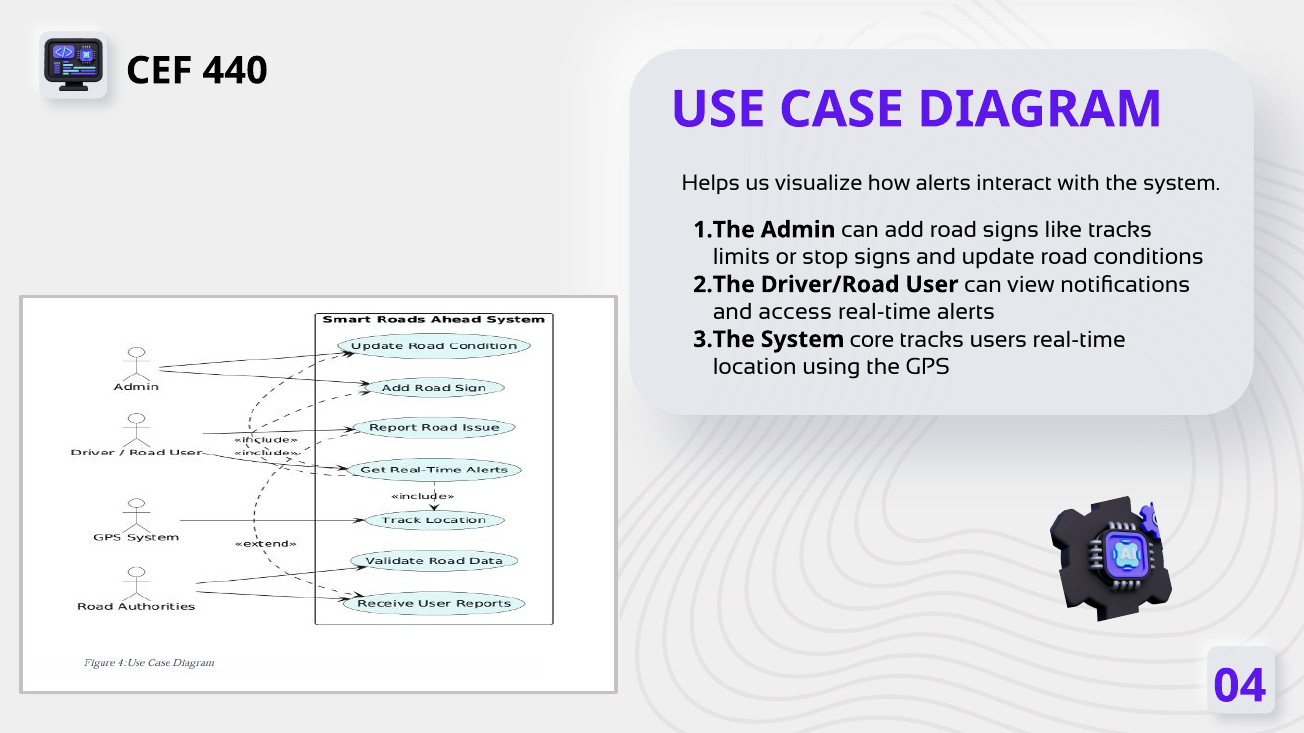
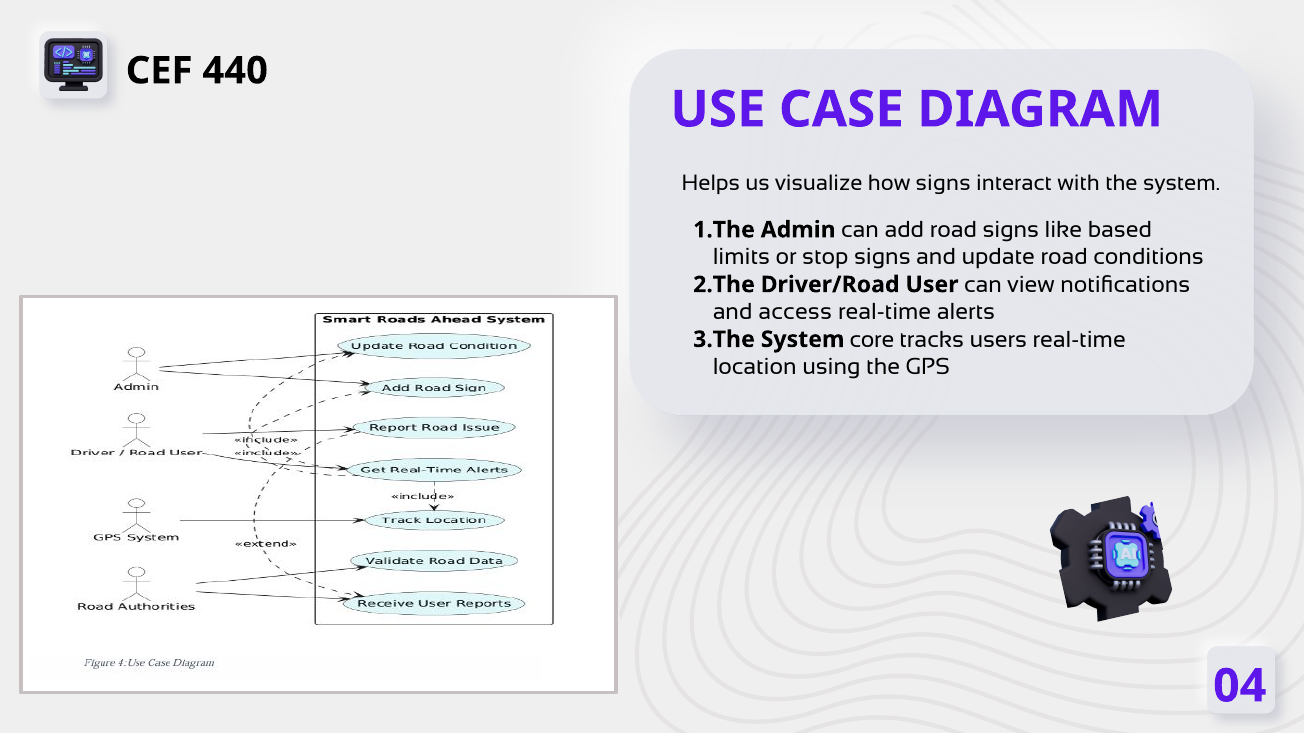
how alerts: alerts -> signs
like tracks: tracks -> based
